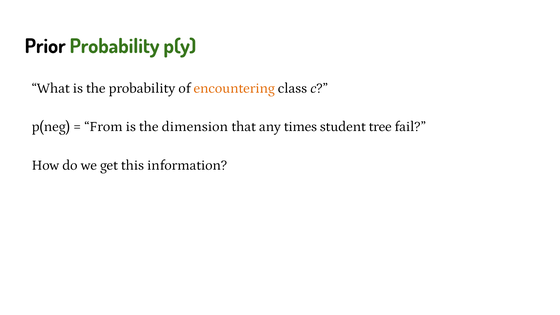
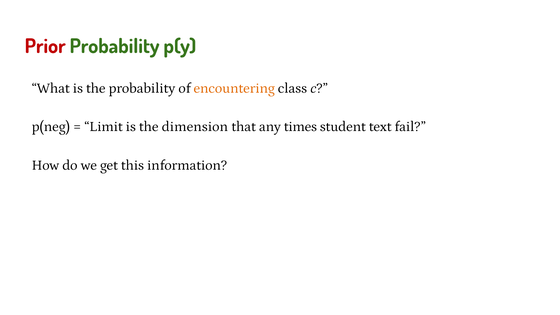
Prior colour: black -> red
From: From -> Limit
tree: tree -> text
